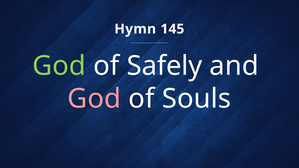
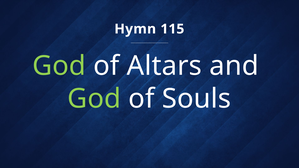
145: 145 -> 115
Safely: Safely -> Altars
God at (94, 99) colour: pink -> light green
